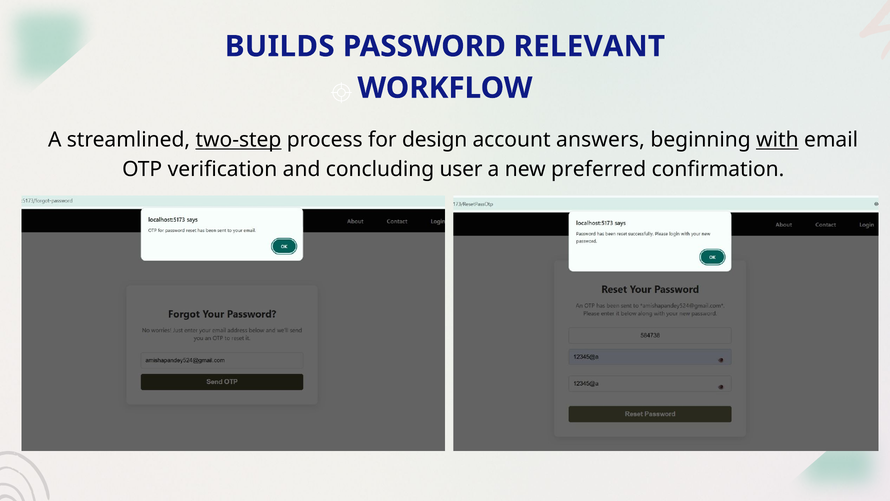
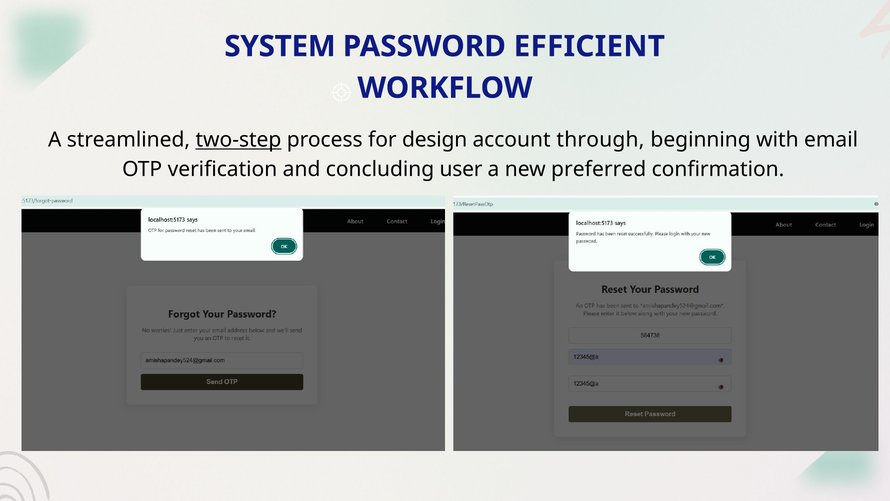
BUILDS: BUILDS -> SYSTEM
RELEVANT: RELEVANT -> EFFICIENT
answers: answers -> through
with underline: present -> none
